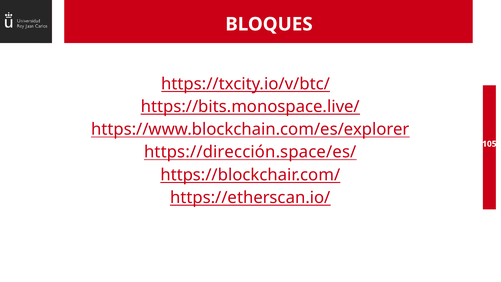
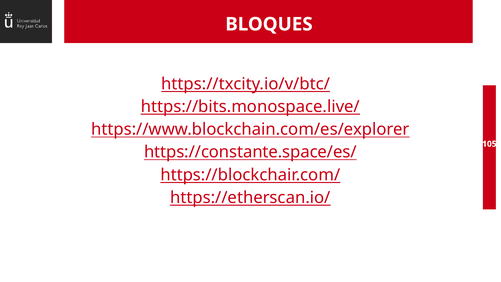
https://dirección.space/es/: https://dirección.space/es/ -> https://constante.space/es/
